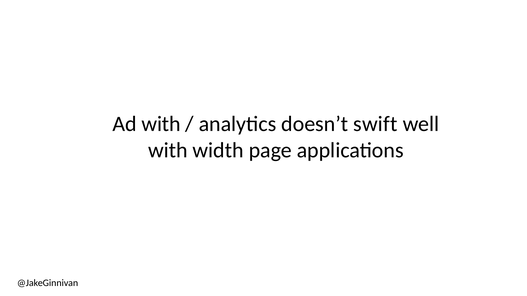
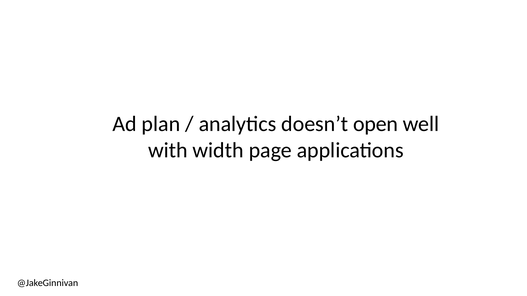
Ad with: with -> plan
swift: swift -> open
